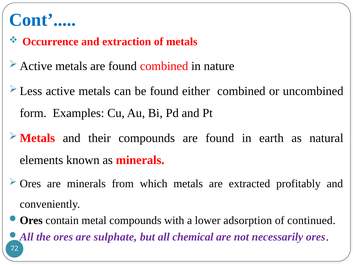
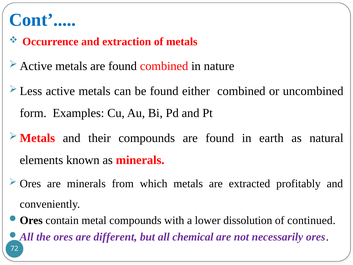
adsorption: adsorption -> dissolution
sulphate: sulphate -> different
